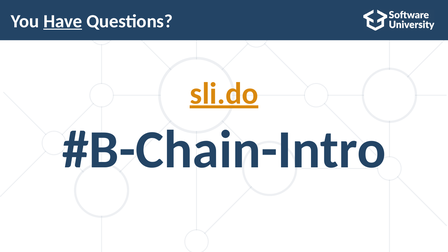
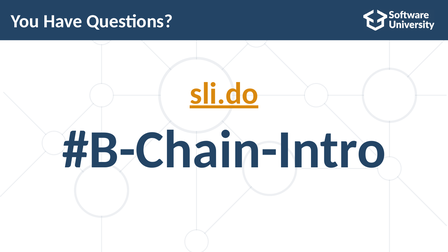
Have underline: present -> none
